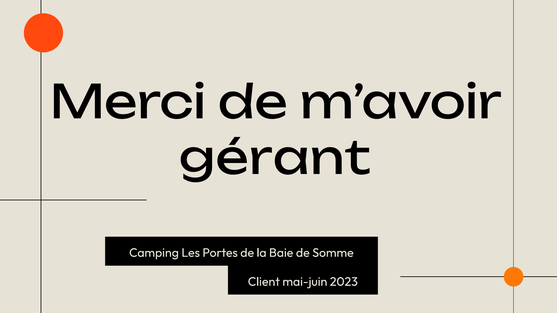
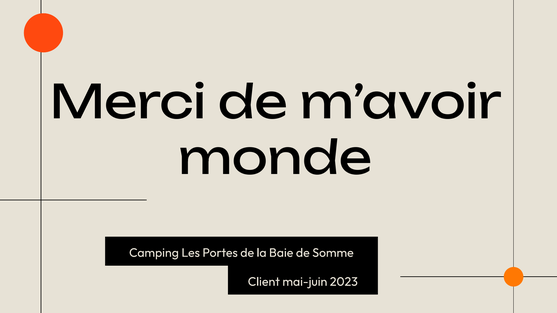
gérant: gérant -> monde
